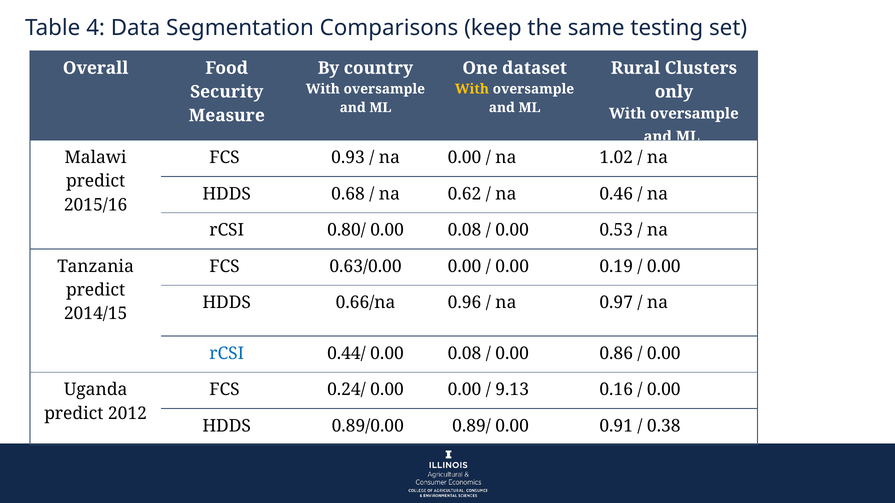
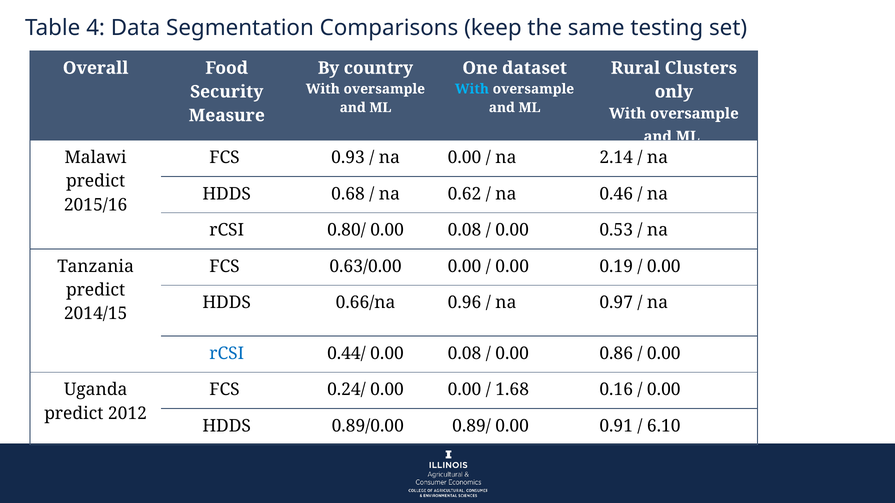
With at (472, 89) colour: yellow -> light blue
1.02: 1.02 -> 2.14
9.13: 9.13 -> 1.68
0.38: 0.38 -> 6.10
